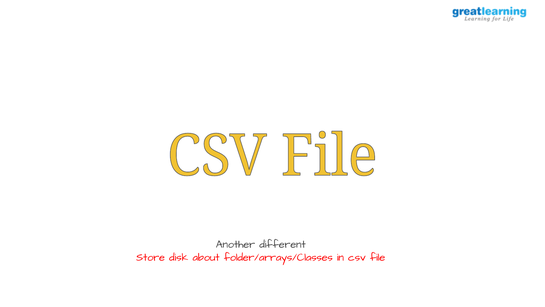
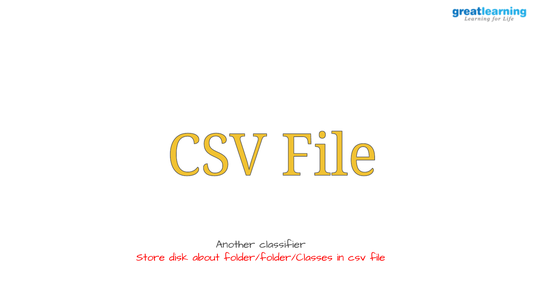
different: different -> classifier
folder/arrays/Classes: folder/arrays/Classes -> folder/folder/Classes
